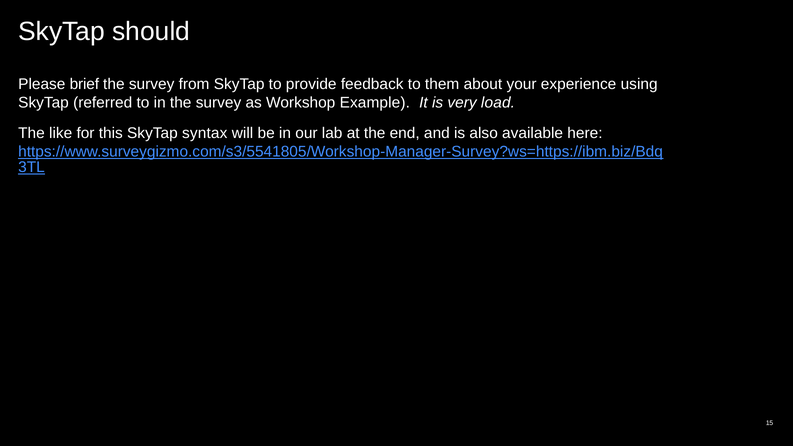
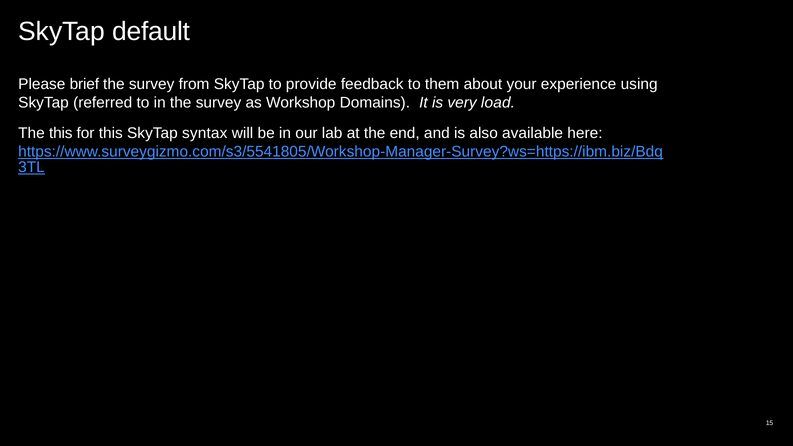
should: should -> default
Example: Example -> Domains
The like: like -> this
